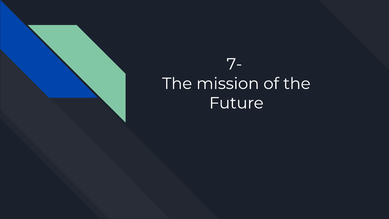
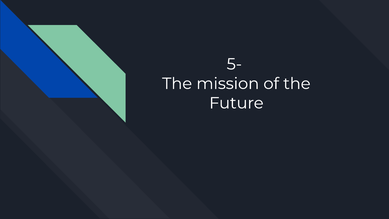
7-: 7- -> 5-
